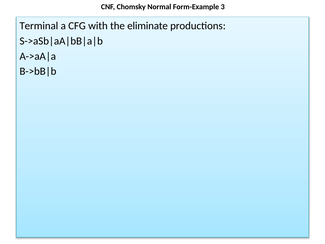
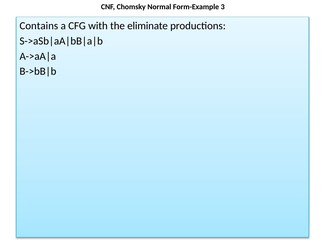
Terminal: Terminal -> Contains
